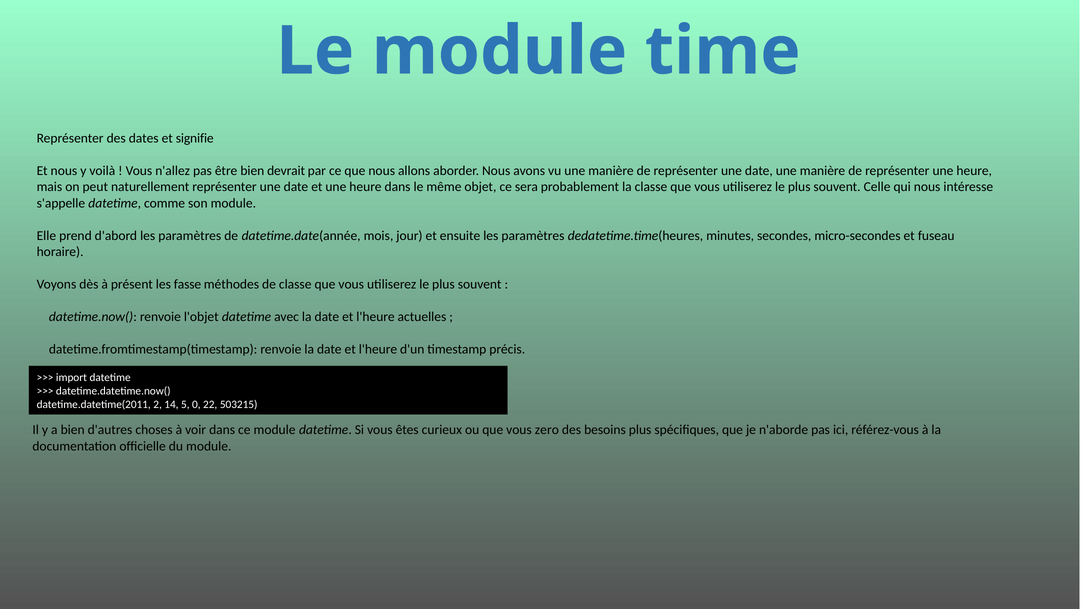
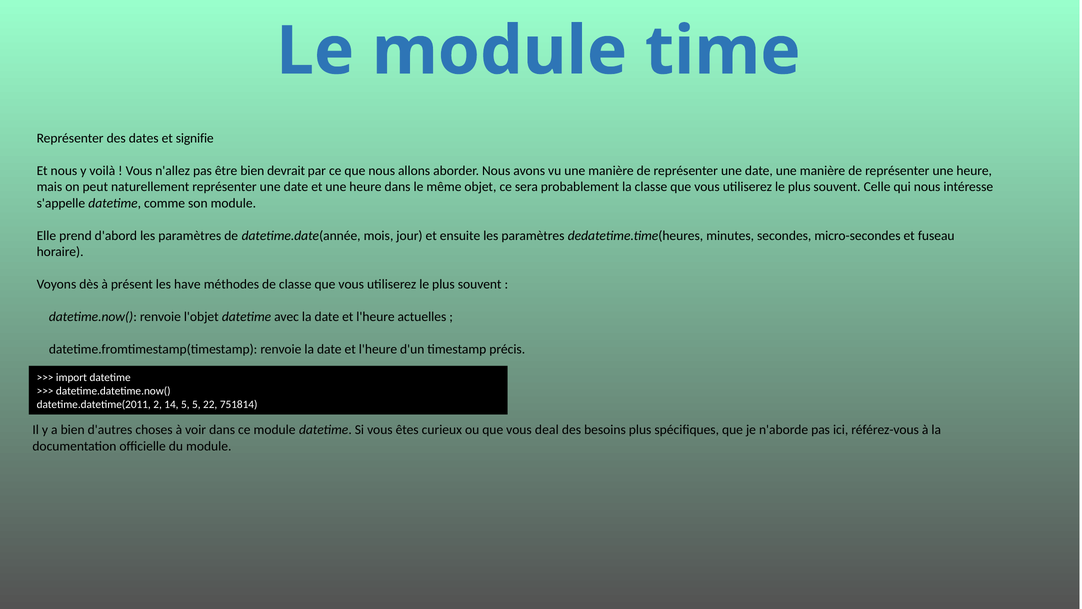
fasse: fasse -> have
5 0: 0 -> 5
503215: 503215 -> 751814
zero: zero -> deal
